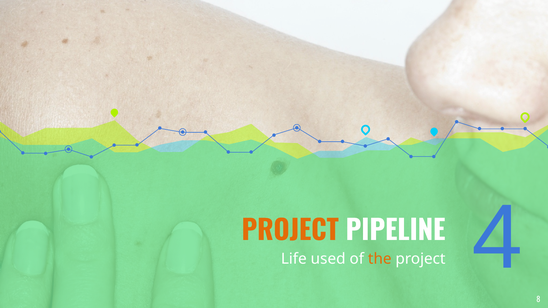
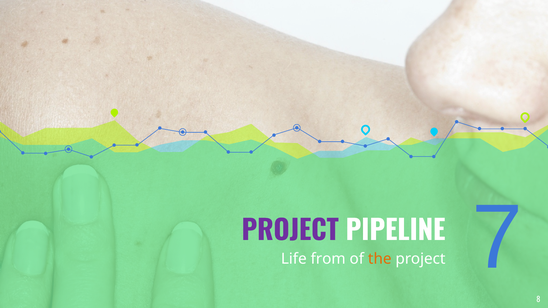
PROJECT at (290, 231) colour: orange -> purple
used: used -> from
4: 4 -> 7
